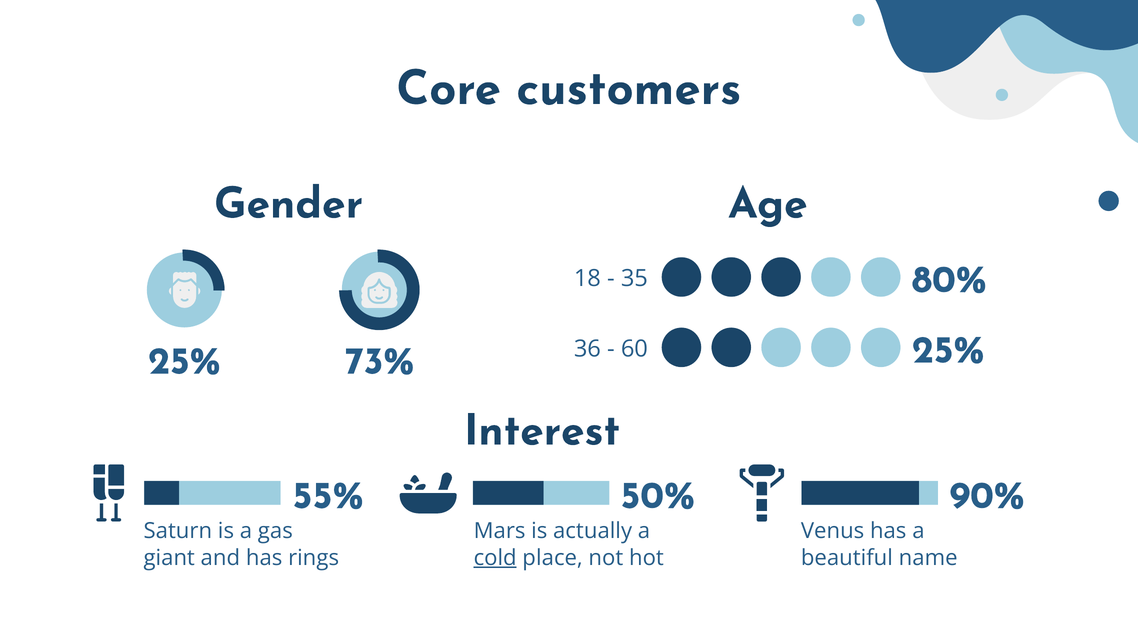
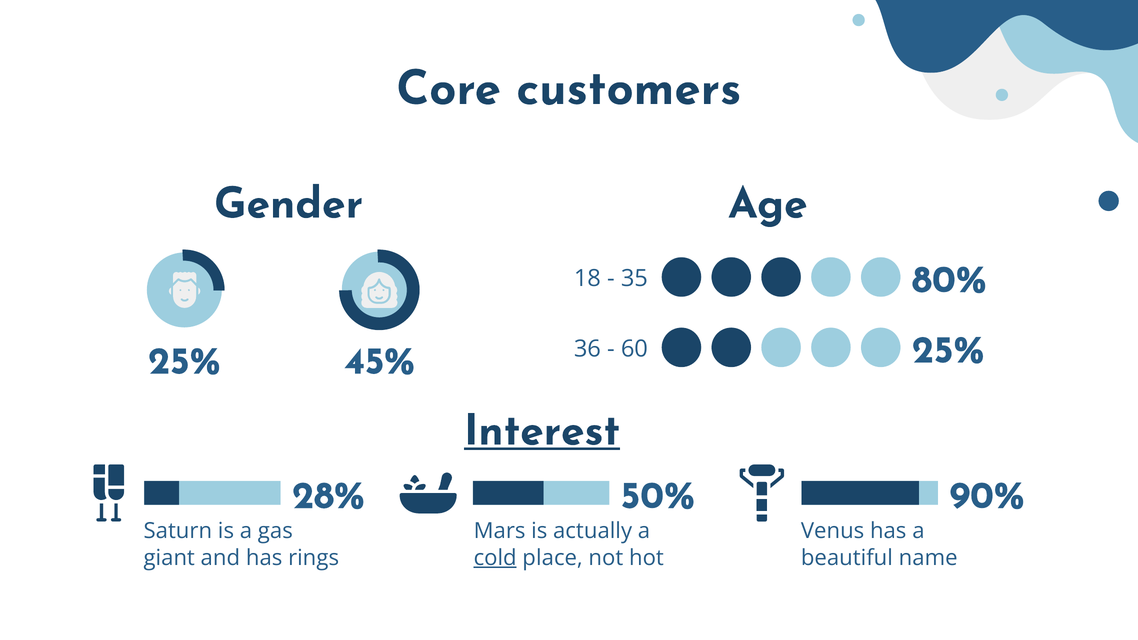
73%: 73% -> 45%
Interest underline: none -> present
55%: 55% -> 28%
